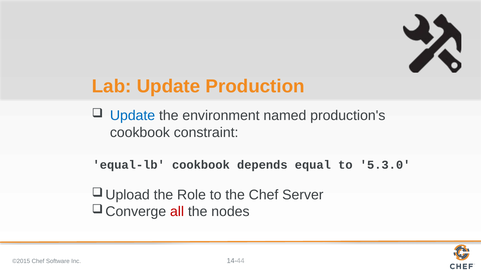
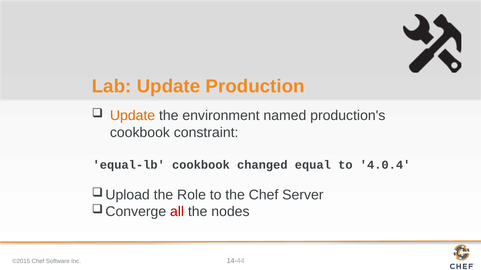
Update at (133, 116) colour: blue -> orange
depends: depends -> changed
5.3.0: 5.3.0 -> 4.0.4
